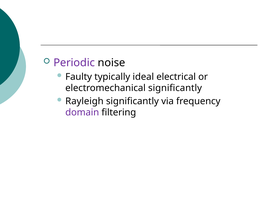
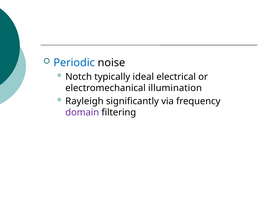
Periodic colour: purple -> blue
Faulty: Faulty -> Notch
electromechanical significantly: significantly -> illumination
